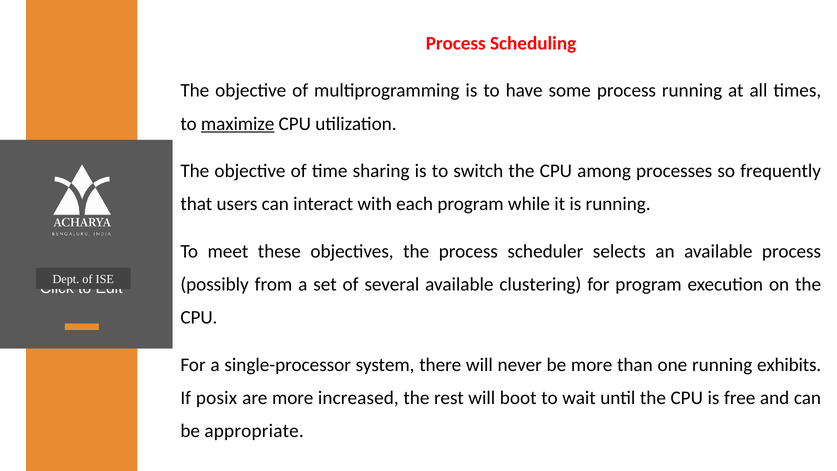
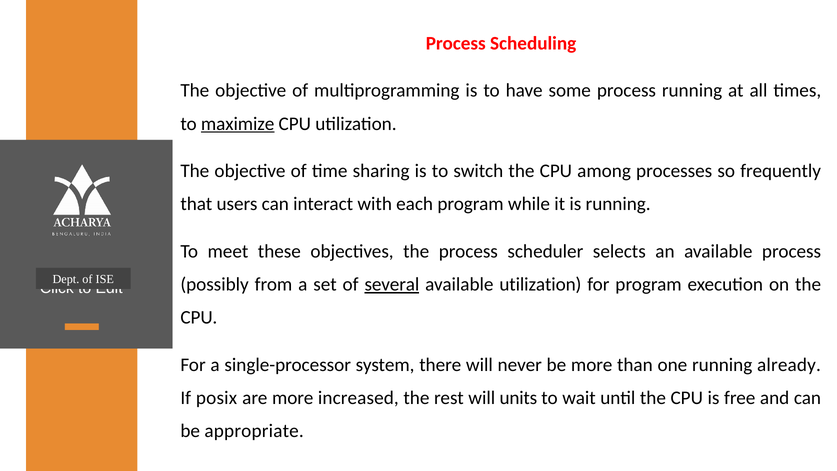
several underline: none -> present
available clustering: clustering -> utilization
exhibits: exhibits -> already
boot: boot -> units
